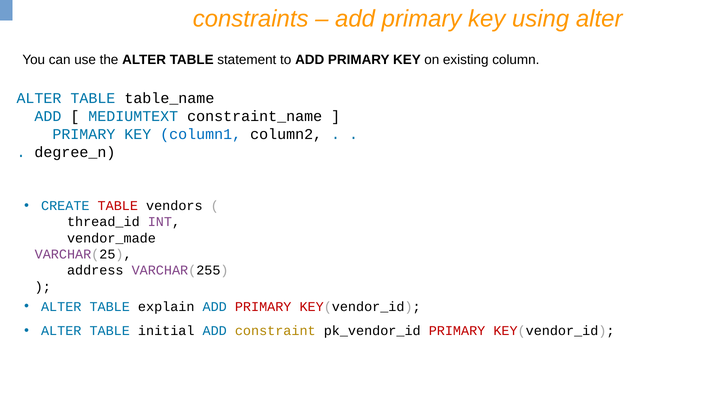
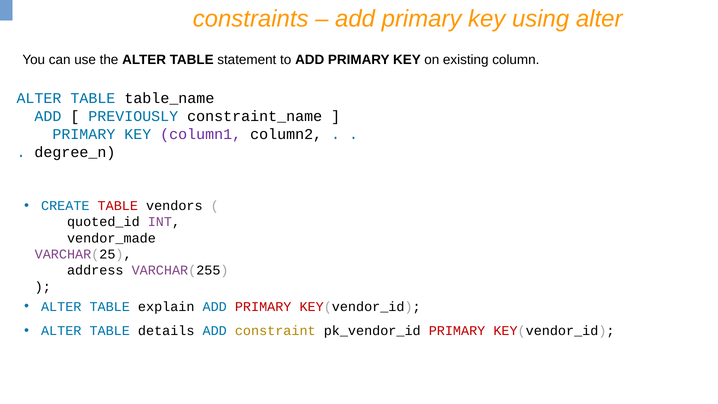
MEDIUMTEXT: MEDIUMTEXT -> PREVIOUSLY
column1 colour: blue -> purple
thread_id: thread_id -> quoted_id
initial: initial -> details
